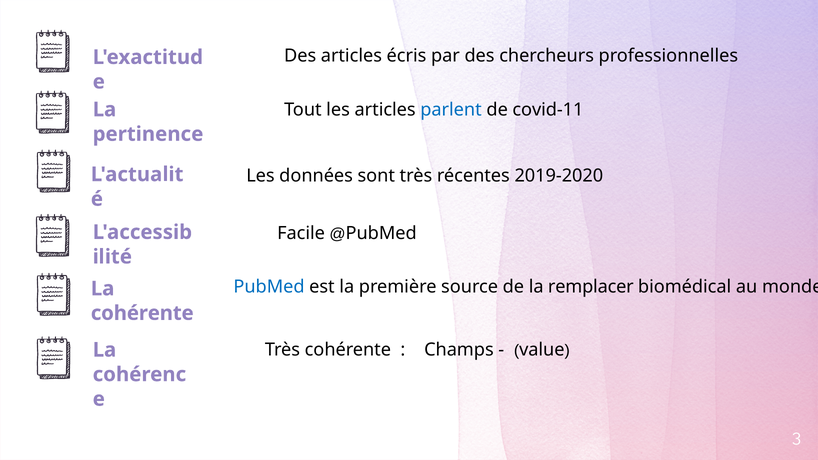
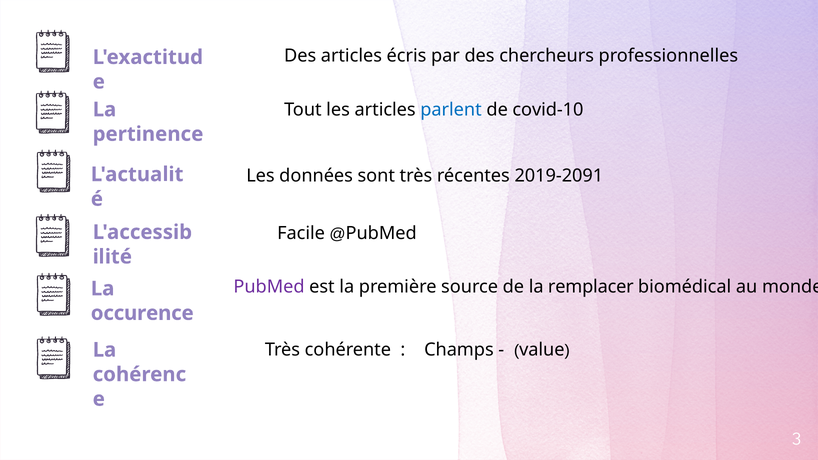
covid-11: covid-11 -> covid-10
2019-2020: 2019-2020 -> 2019-2091
PubMed colour: blue -> purple
cohérente at (142, 313): cohérente -> occurence
